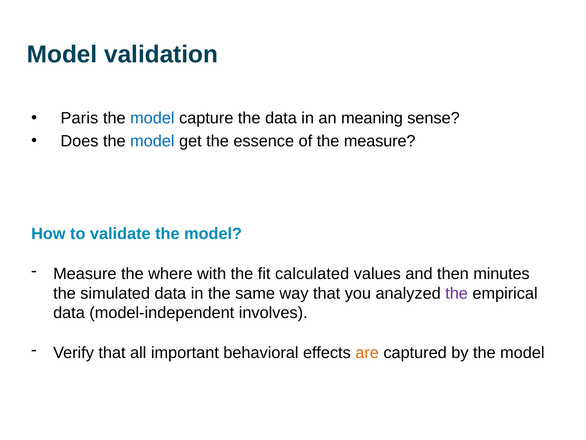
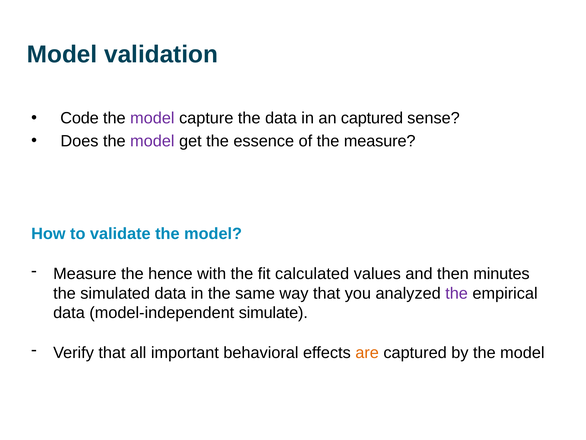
Paris: Paris -> Code
model at (152, 118) colour: blue -> purple
an meaning: meaning -> captured
model at (152, 141) colour: blue -> purple
where: where -> hence
involves: involves -> simulate
